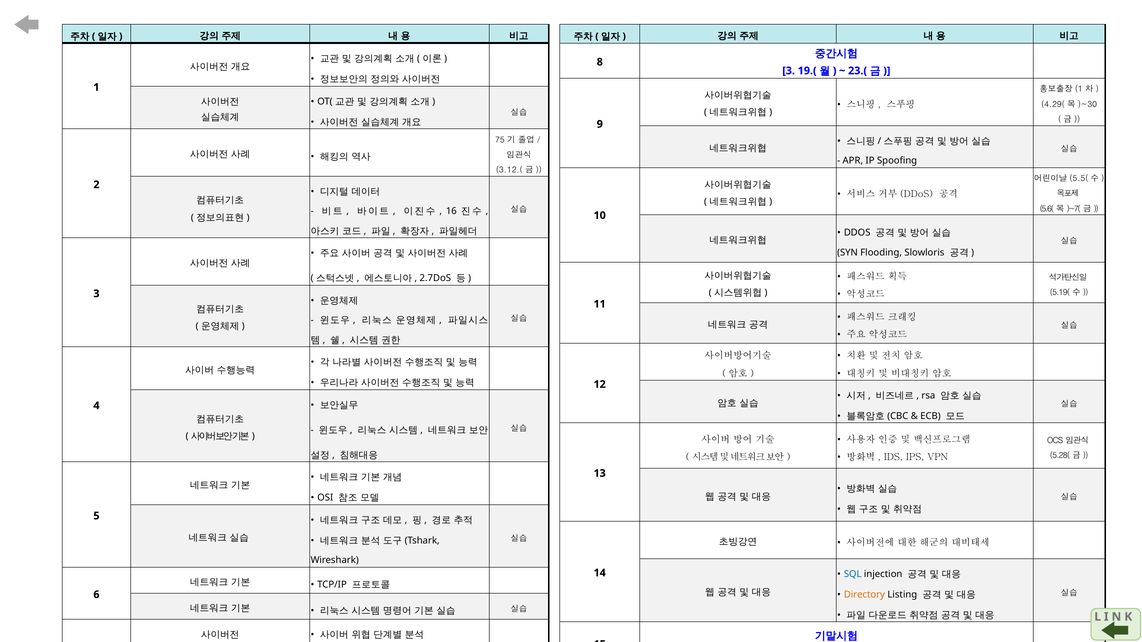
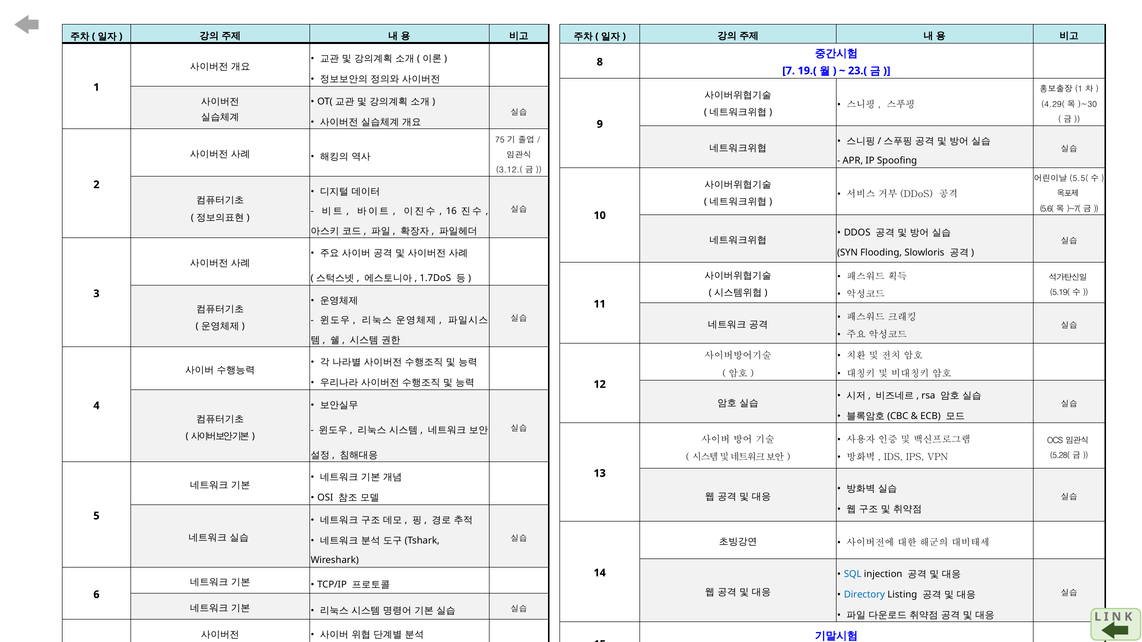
3 at (789, 71): 3 -> 7
2.7DoS: 2.7DoS -> 1.7DoS
Directory colour: orange -> blue
